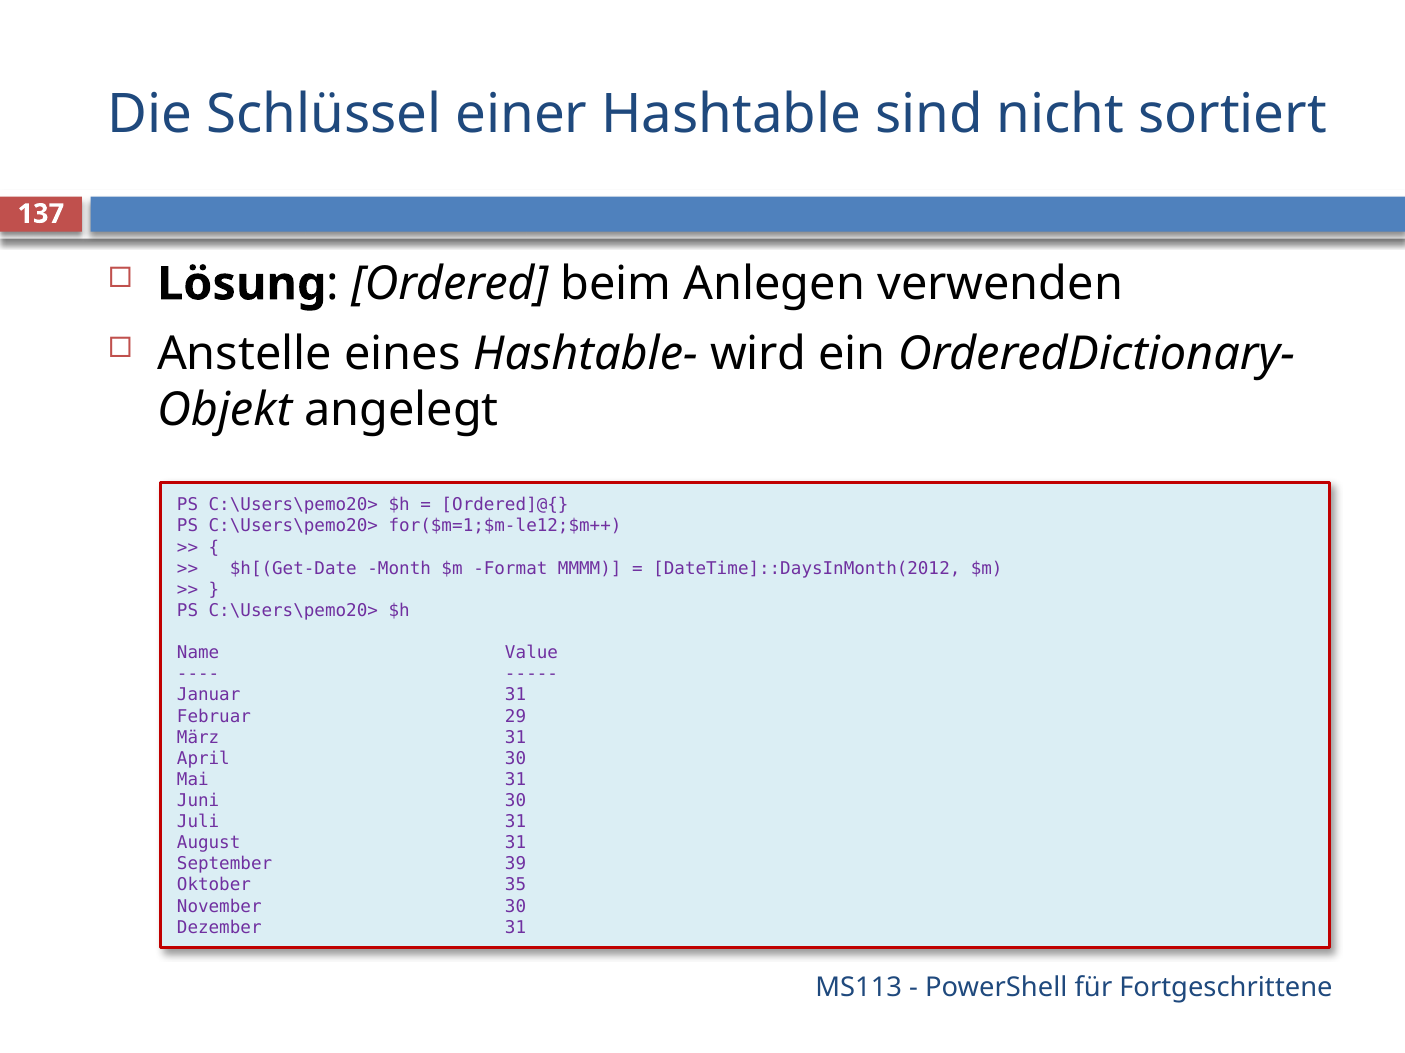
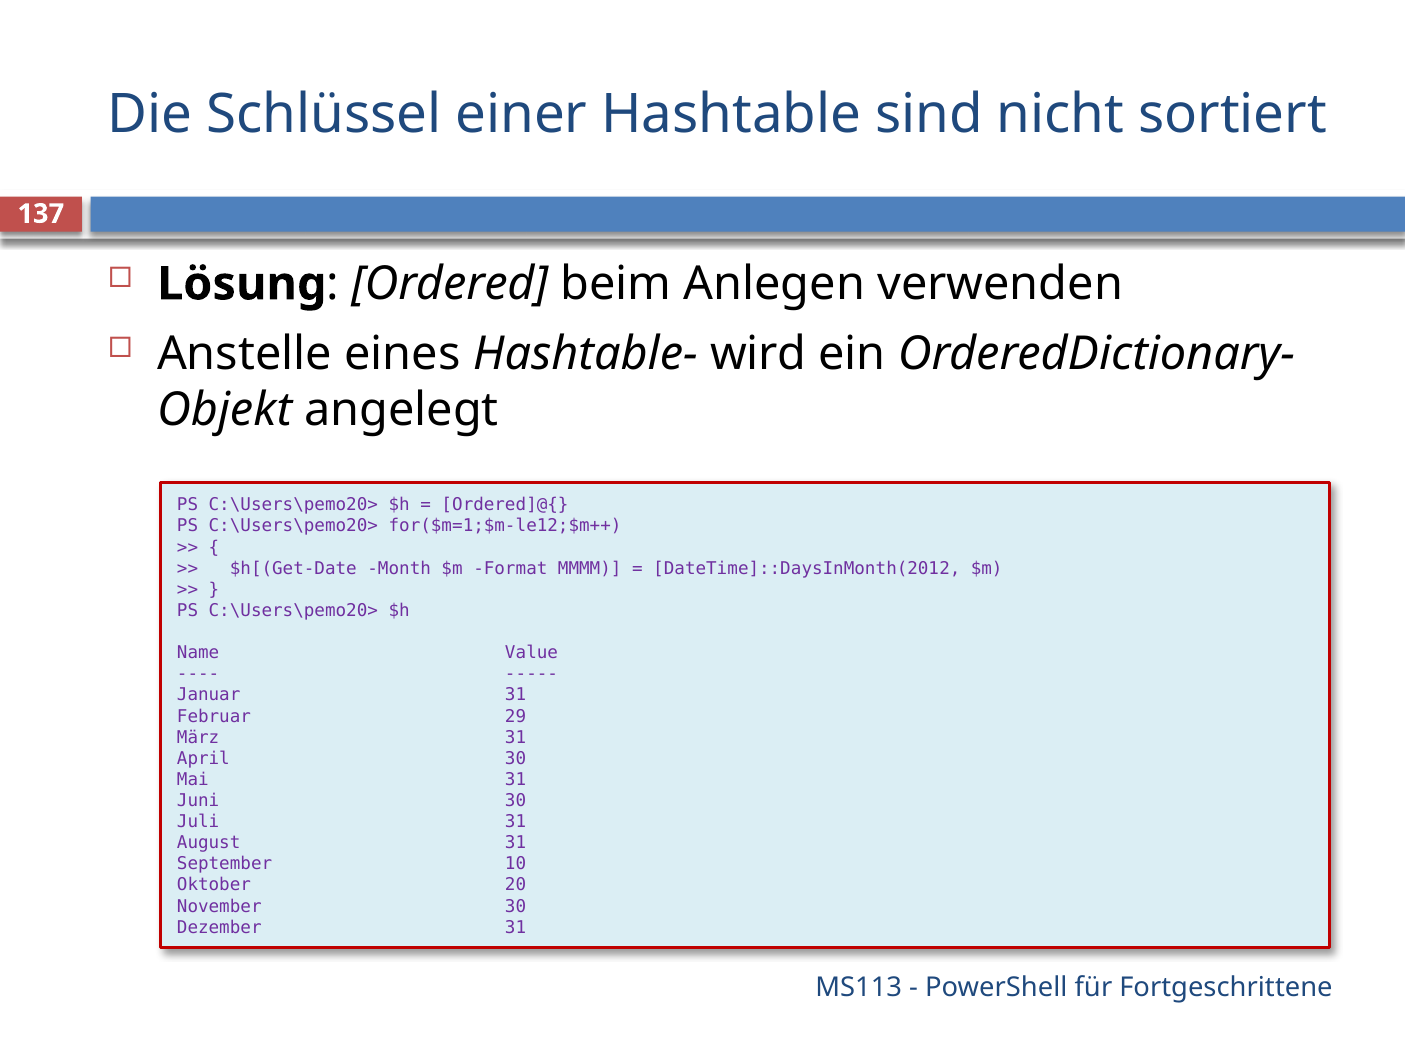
39: 39 -> 10
35: 35 -> 20
